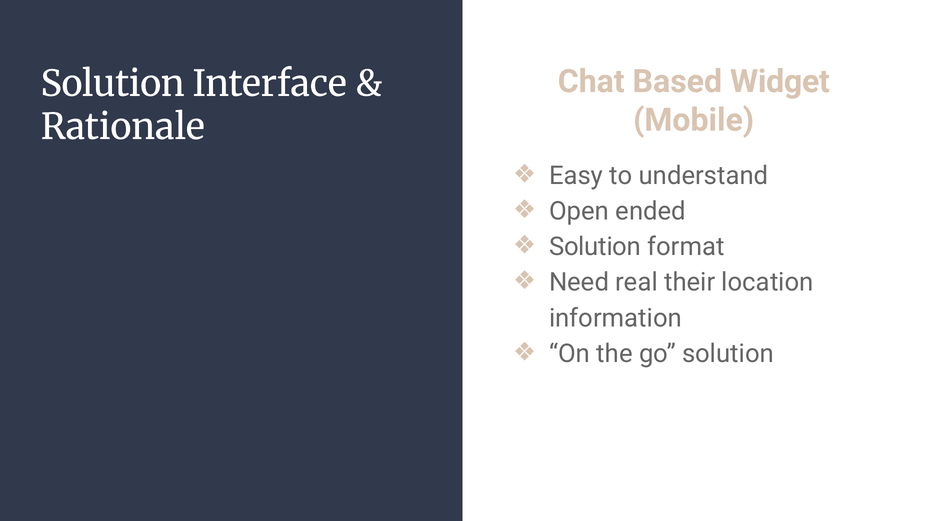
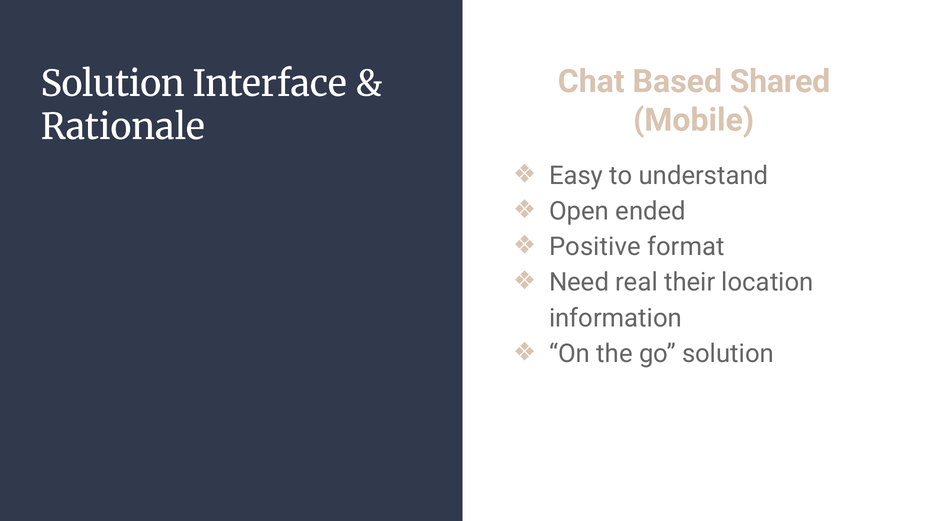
Widget: Widget -> Shared
Solution at (595, 247): Solution -> Positive
